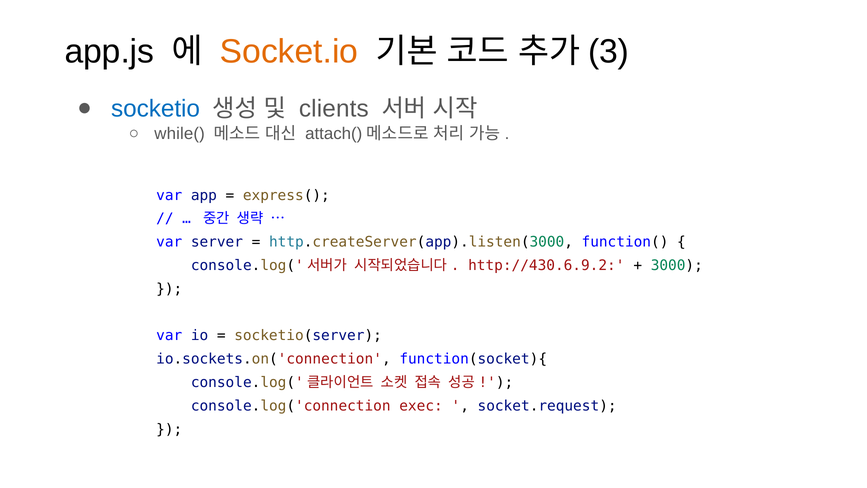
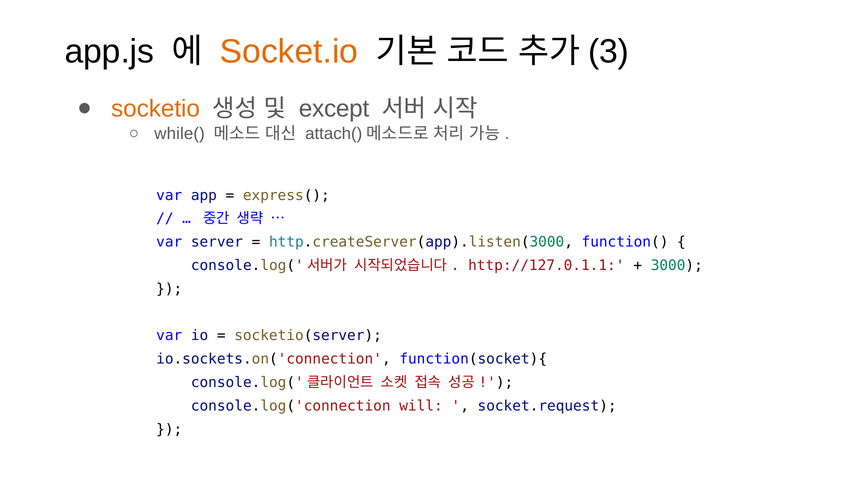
socketio colour: blue -> orange
clients: clients -> except
http://430.6.9.2: http://430.6.9.2 -> http://127.0.1.1
exec: exec -> will
